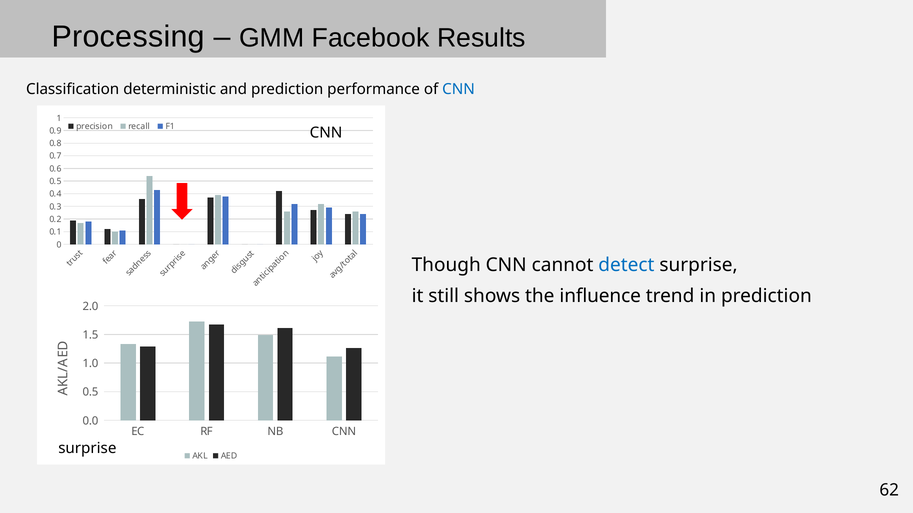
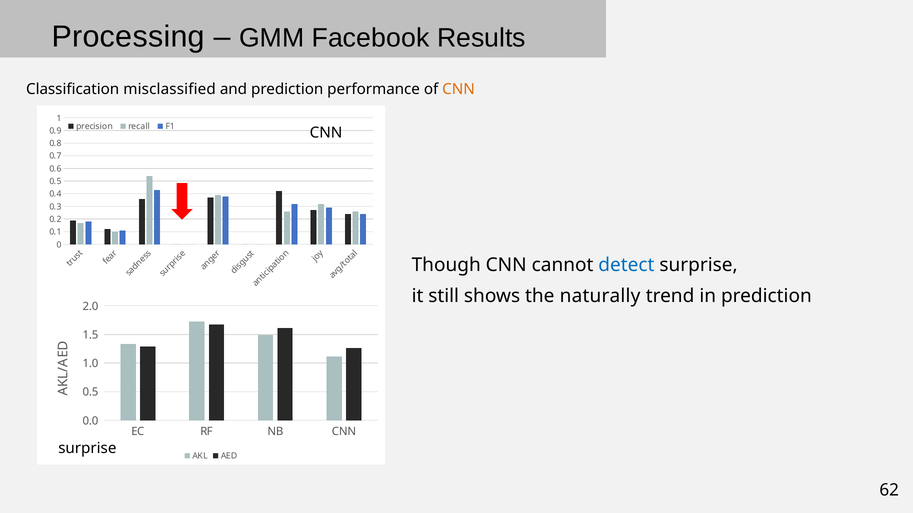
deterministic: deterministic -> misclassified
CNN at (459, 89) colour: blue -> orange
influence: influence -> naturally
